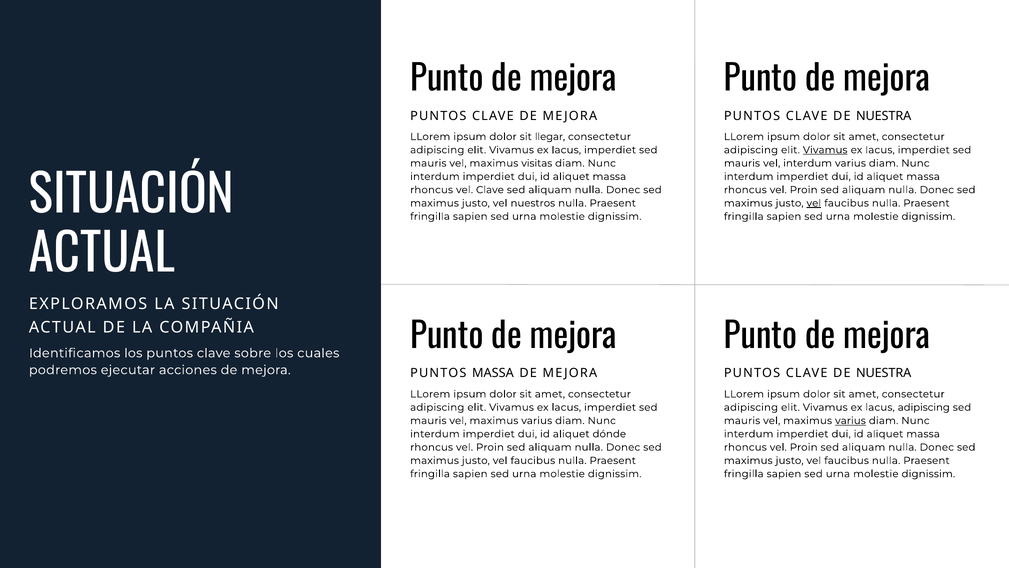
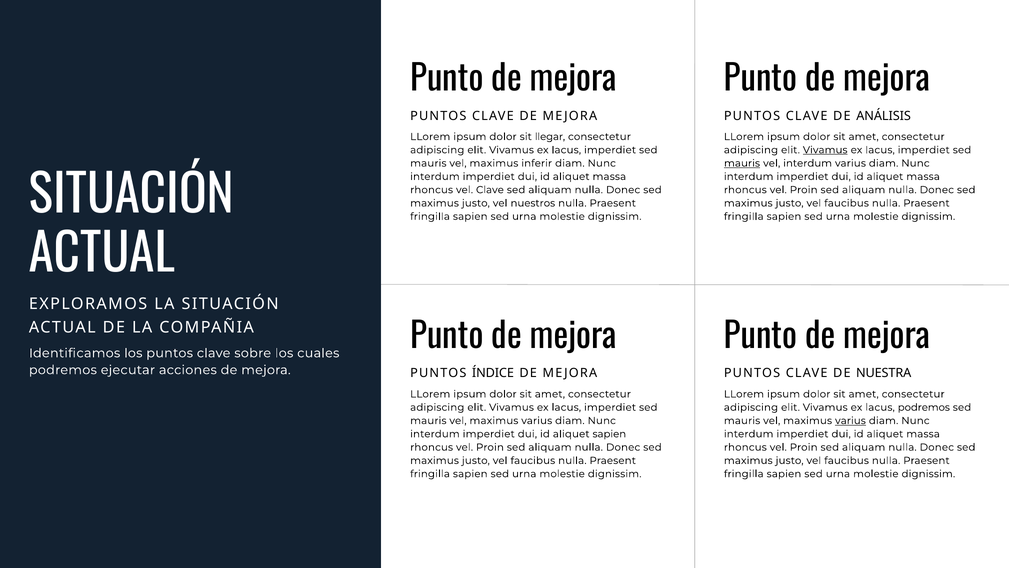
NUESTRA at (884, 116): NUESTRA -> ANÁLISIS
visitas: visitas -> inferir
mauris at (742, 163) underline: none -> present
vel at (814, 203) underline: present -> none
PUNTOS MASSA: MASSA -> ÍNDICE
lacus adipiscing: adipiscing -> podremos
aliquet dónde: dónde -> sapien
